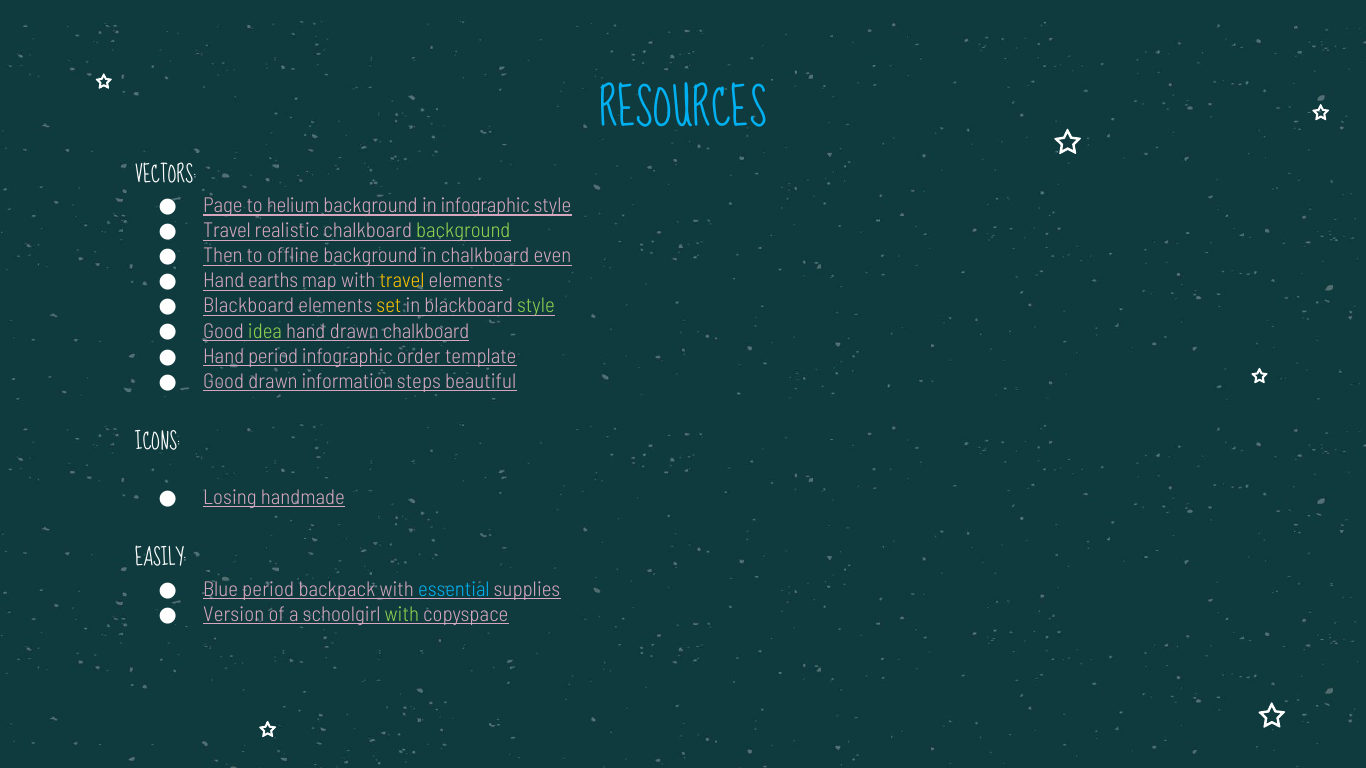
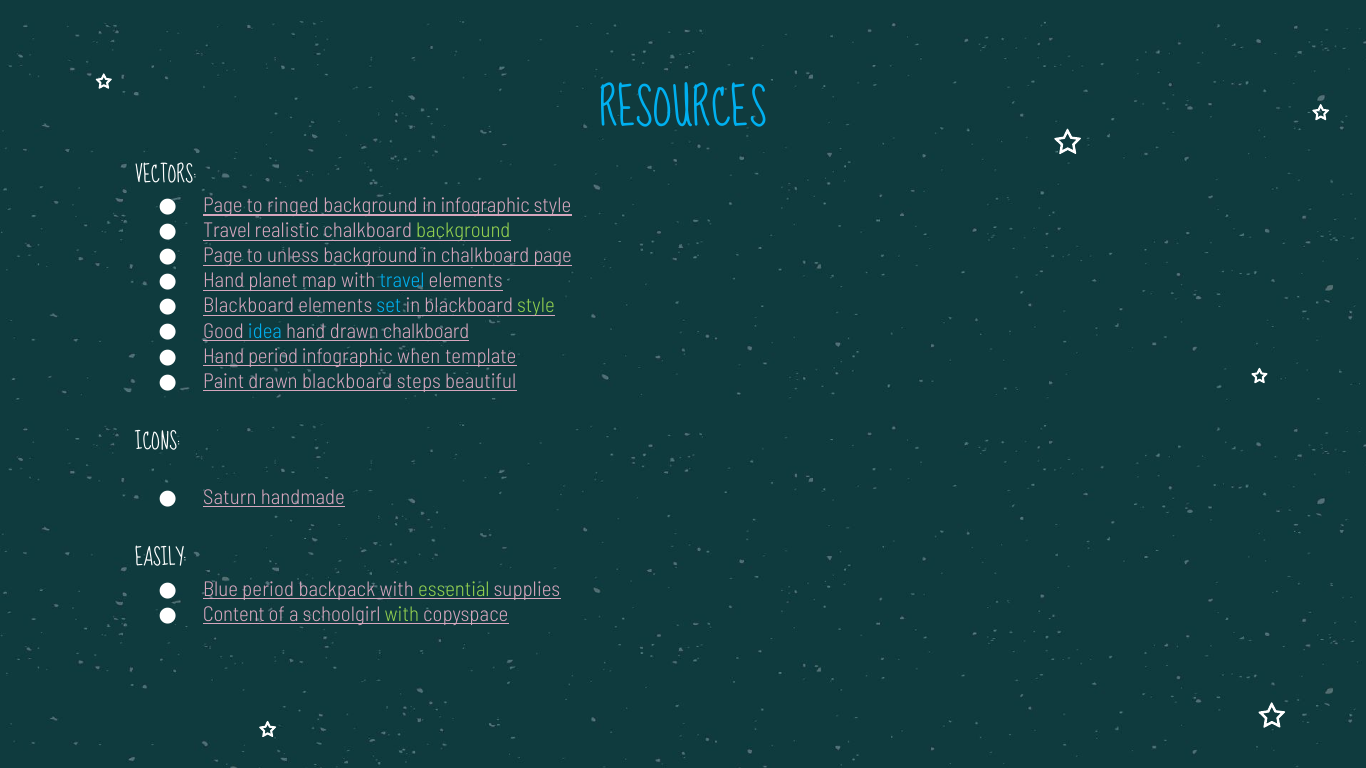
helium: helium -> ringed
Then at (223, 256): Then -> Page
offline: offline -> unless
chalkboard even: even -> page
earths: earths -> planet
travel at (402, 281) colour: yellow -> light blue
set colour: yellow -> light blue
idea colour: light green -> light blue
order: order -> when
Good at (224, 381): Good -> Paint
drawn information: information -> blackboard
Losing: Losing -> Saturn
essential colour: light blue -> light green
Version: Version -> Content
